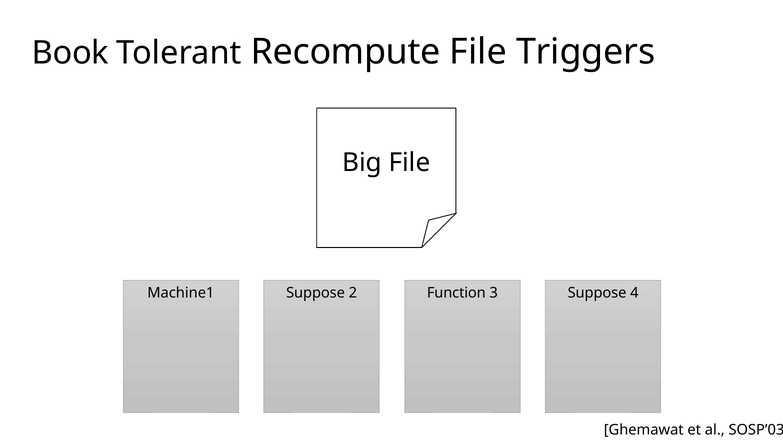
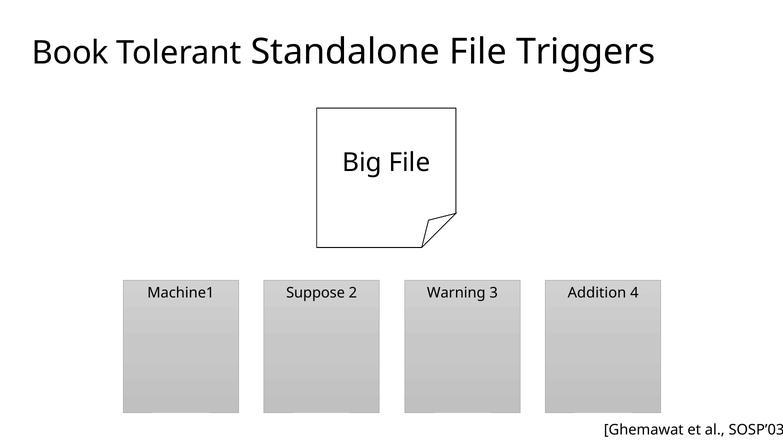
Recompute: Recompute -> Standalone
Function: Function -> Warning
3 Suppose: Suppose -> Addition
